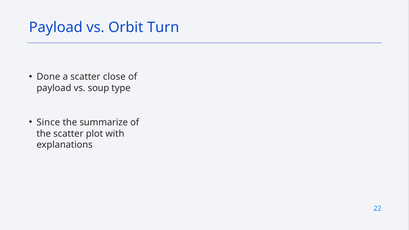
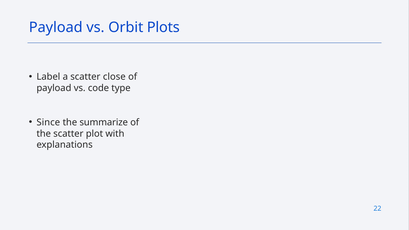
Turn: Turn -> Plots
Done: Done -> Label
soup: soup -> code
